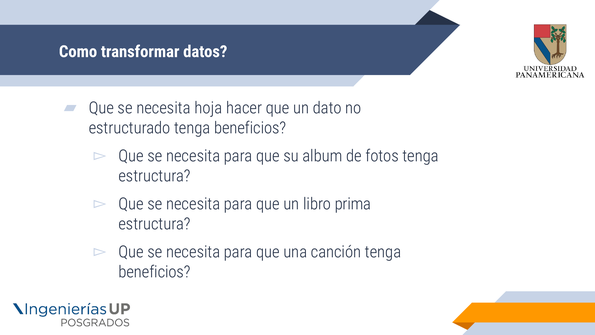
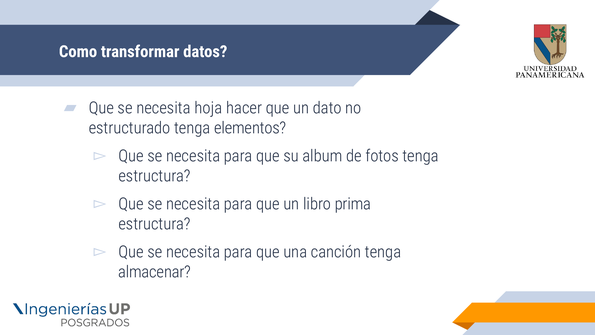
estructurado tenga beneficios: beneficios -> elementos
beneficios at (155, 272): beneficios -> almacenar
